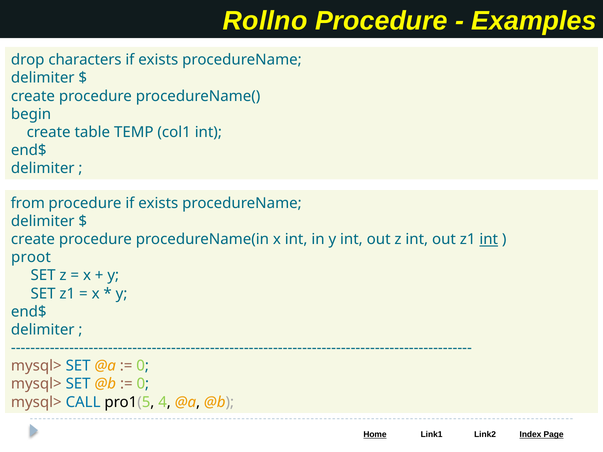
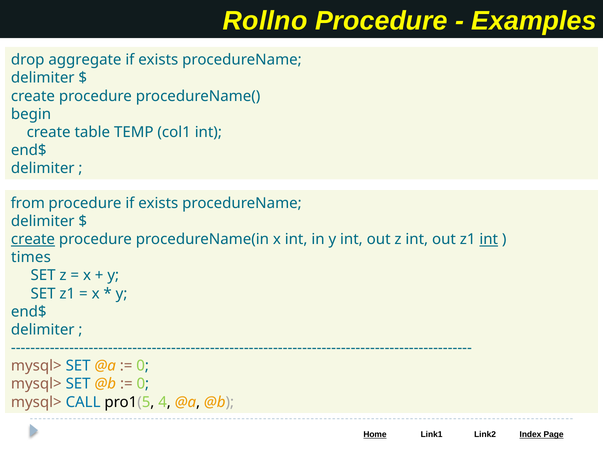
characters: characters -> aggregate
create at (33, 239) underline: none -> present
proot: proot -> times
